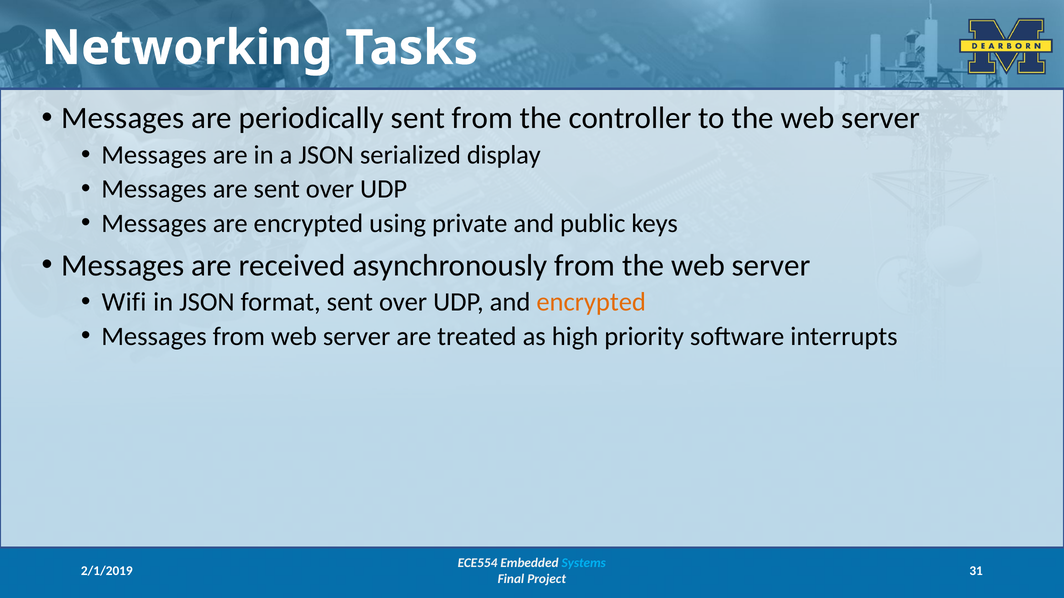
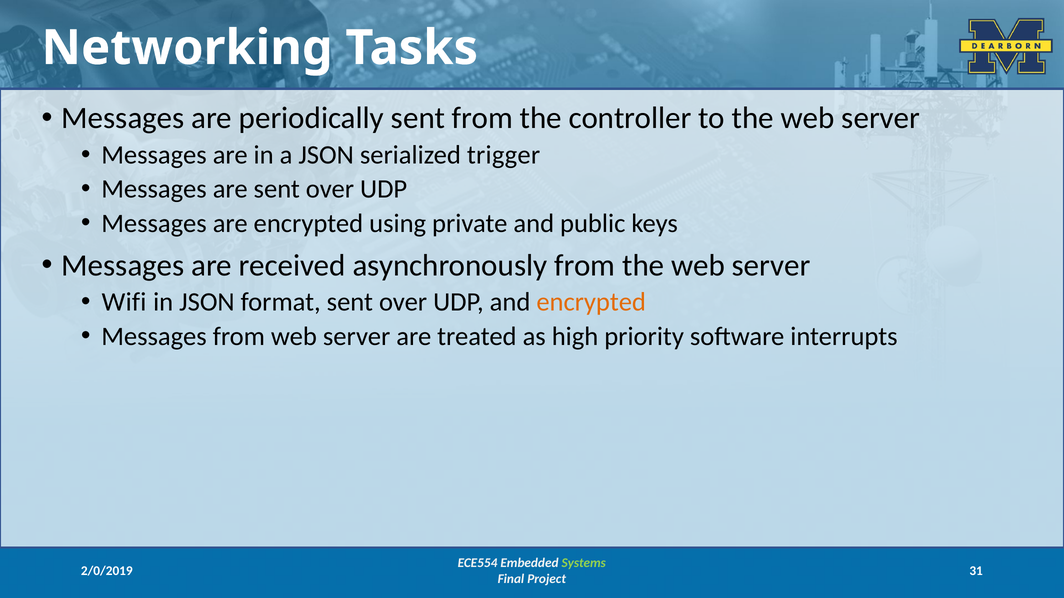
display: display -> trigger
Systems colour: light blue -> light green
2/1/2019: 2/1/2019 -> 2/0/2019
